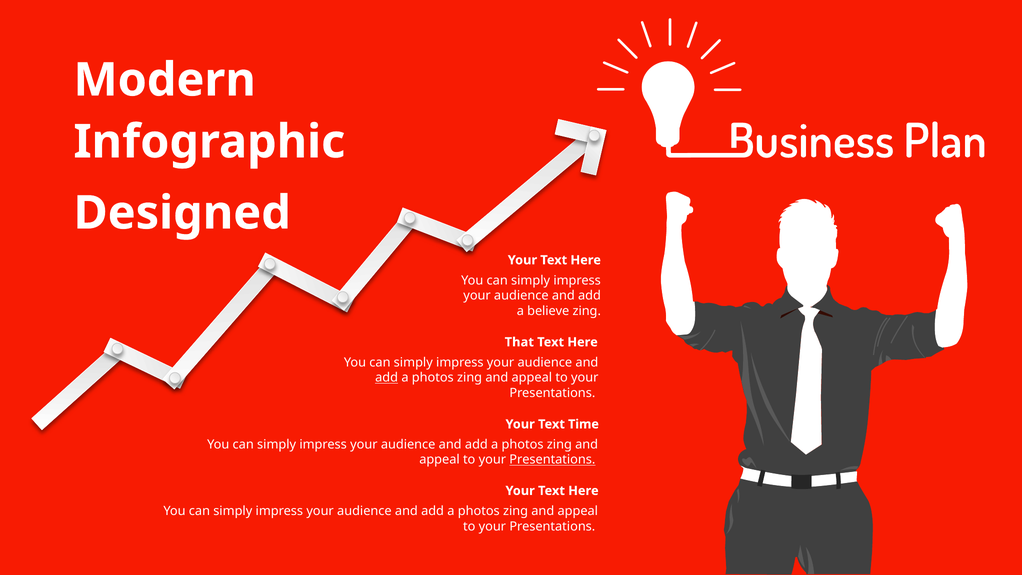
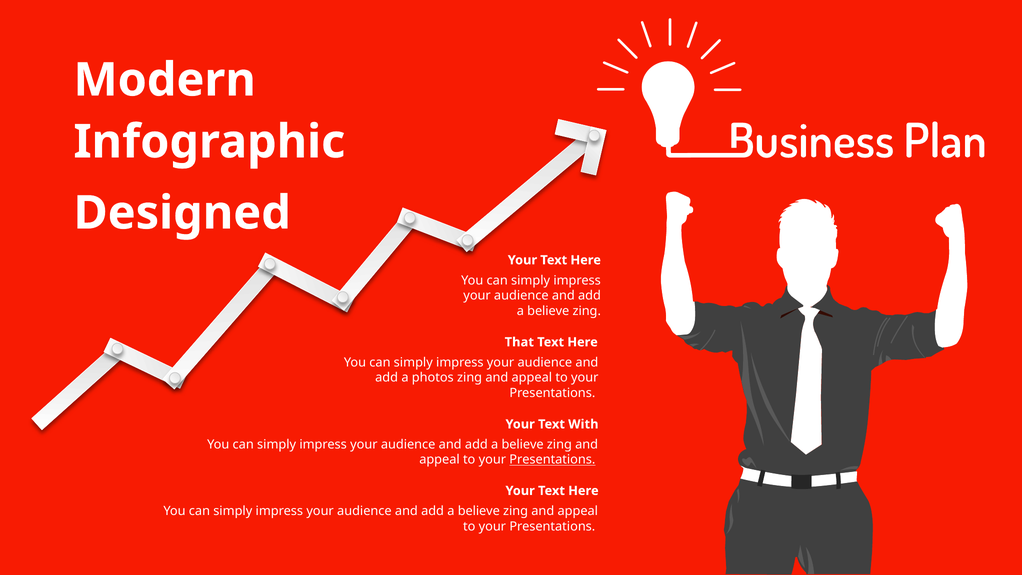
add at (387, 378) underline: present -> none
Time: Time -> With
photos at (523, 444): photos -> believe
photos at (479, 511): photos -> believe
